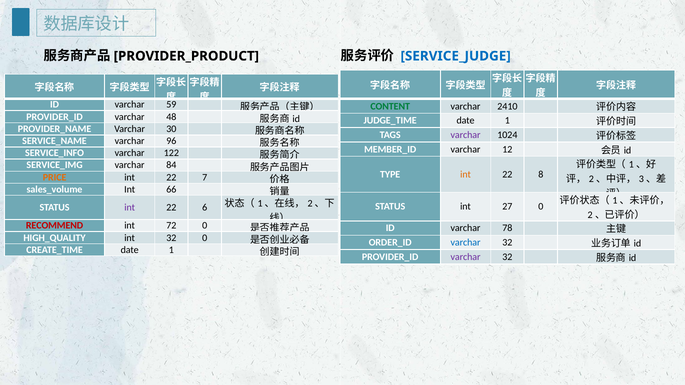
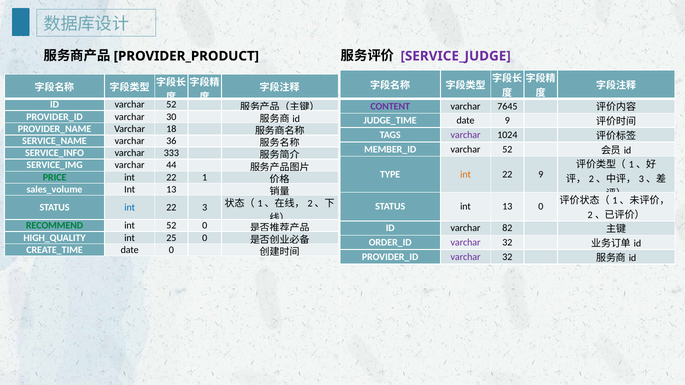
SERVICE_JUDGE colour: blue -> purple
ID varchar 59: 59 -> 52
CONTENT colour: green -> purple
2410: 2410 -> 7645
48: 48 -> 30
1 at (507, 121): 1 -> 9
30: 30 -> 18
96: 96 -> 36
12 at (507, 149): 12 -> 52
122: 122 -> 333
84: 84 -> 44
22 8: 8 -> 9
PRICE colour: orange -> green
7: 7 -> 1
66 at (171, 190): 66 -> 13
STATUS int 27: 27 -> 13
int at (130, 208) colour: purple -> blue
6: 6 -> 3
RECOMMEND colour: red -> green
int 72: 72 -> 52
78: 78 -> 82
int 32: 32 -> 25
varchar at (466, 243) colour: blue -> purple
1 at (171, 250): 1 -> 0
